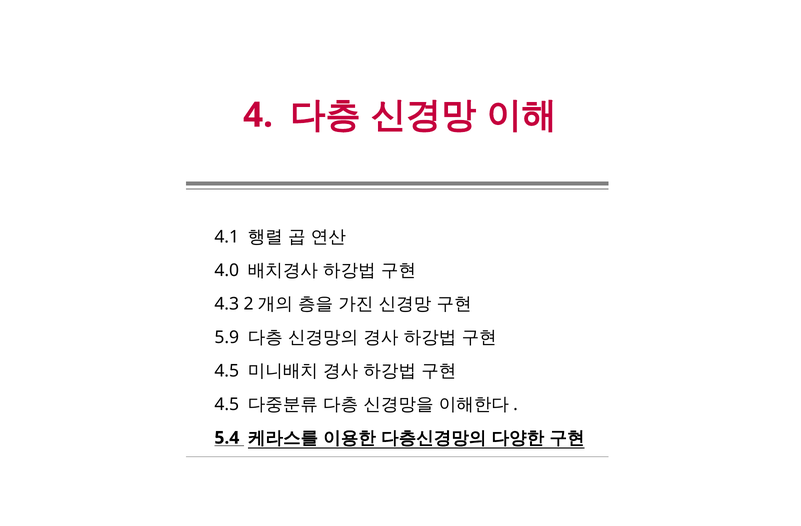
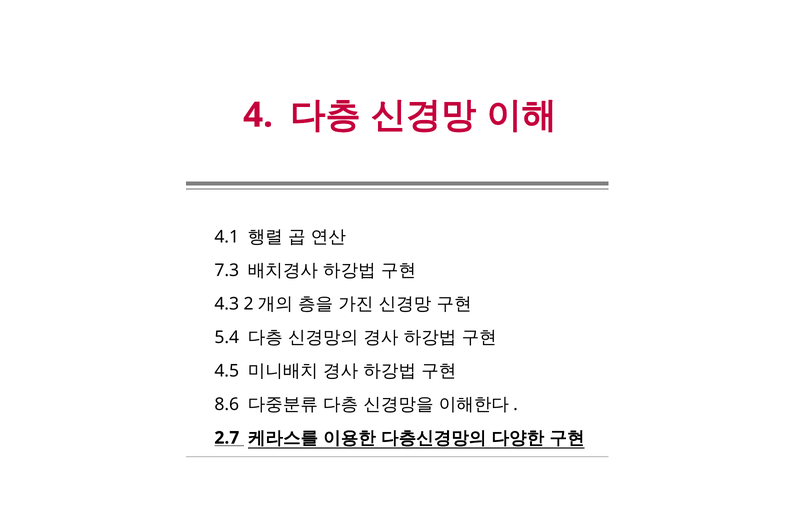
4.0: 4.0 -> 7.3
5.9: 5.9 -> 5.4
4.5 at (227, 404): 4.5 -> 8.6
5.4: 5.4 -> 2.7
